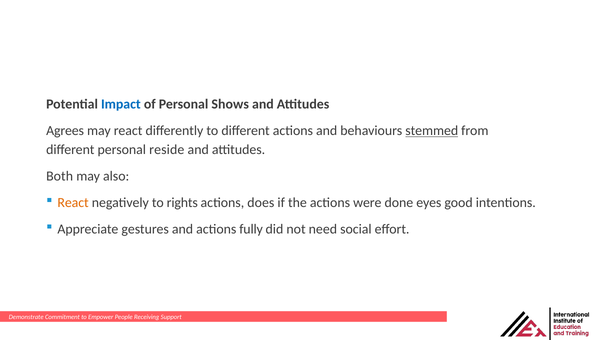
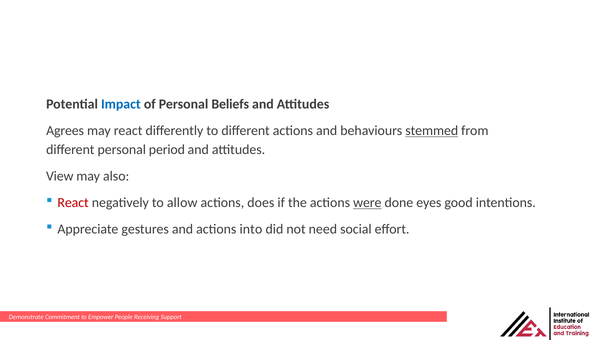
Shows: Shows -> Beliefs
reside: reside -> period
Both: Both -> View
React at (73, 203) colour: orange -> red
rights: rights -> allow
were underline: none -> present
fully: fully -> into
